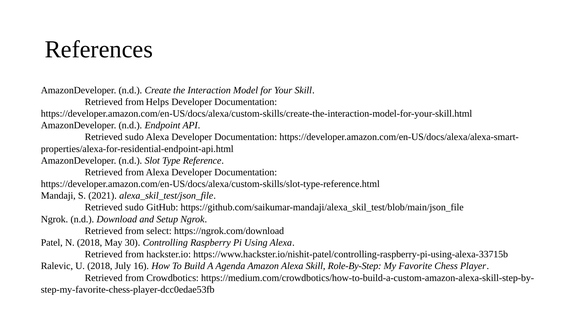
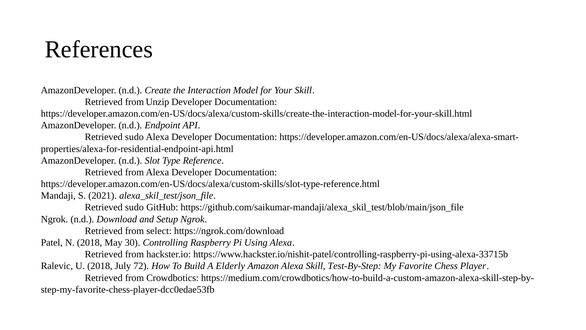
Helps: Helps -> Unzip
16: 16 -> 72
Agenda: Agenda -> Elderly
Role-By-Step: Role-By-Step -> Test-By-Step
